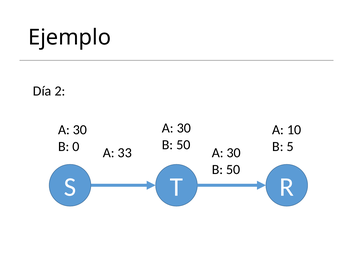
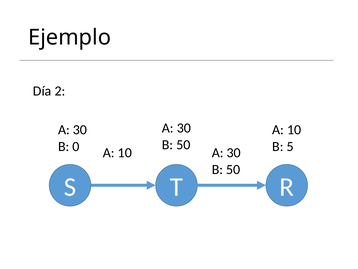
33 at (125, 152): 33 -> 10
